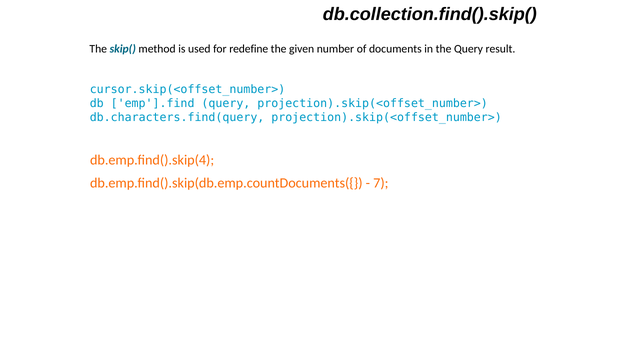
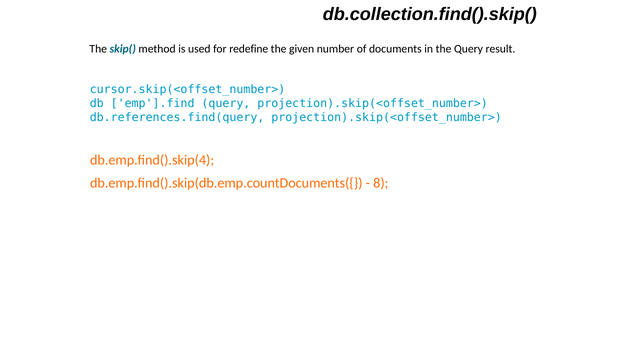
db.characters.find(query: db.characters.find(query -> db.references.find(query
7: 7 -> 8
